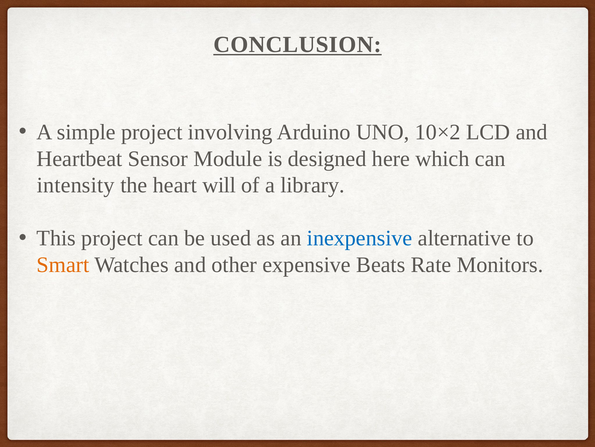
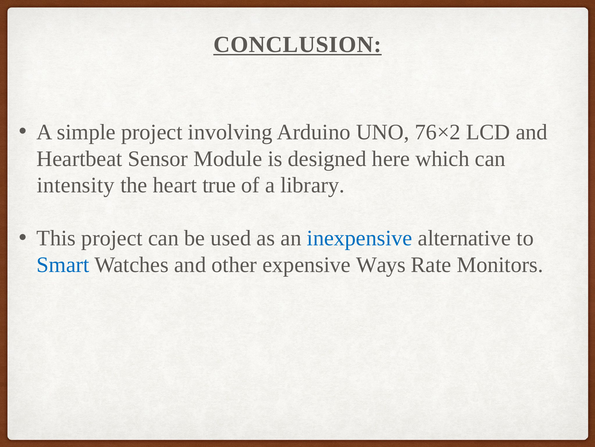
10×2: 10×2 -> 76×2
will: will -> true
Smart colour: orange -> blue
Beats: Beats -> Ways
